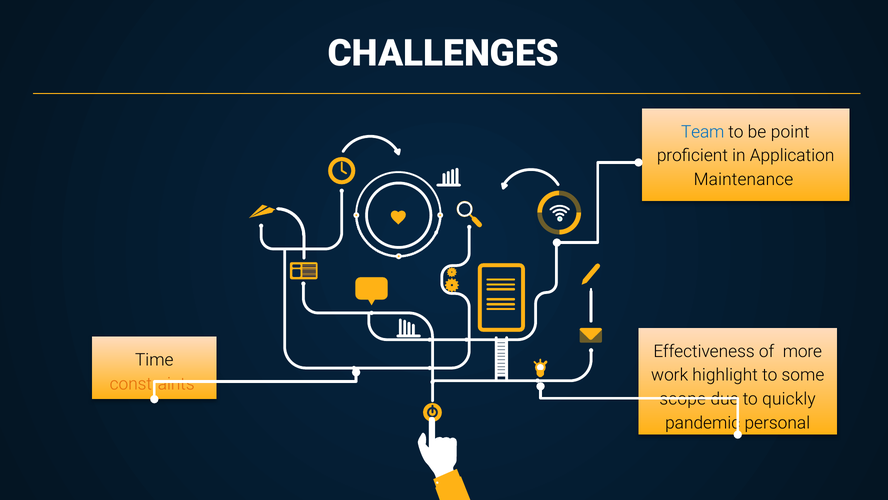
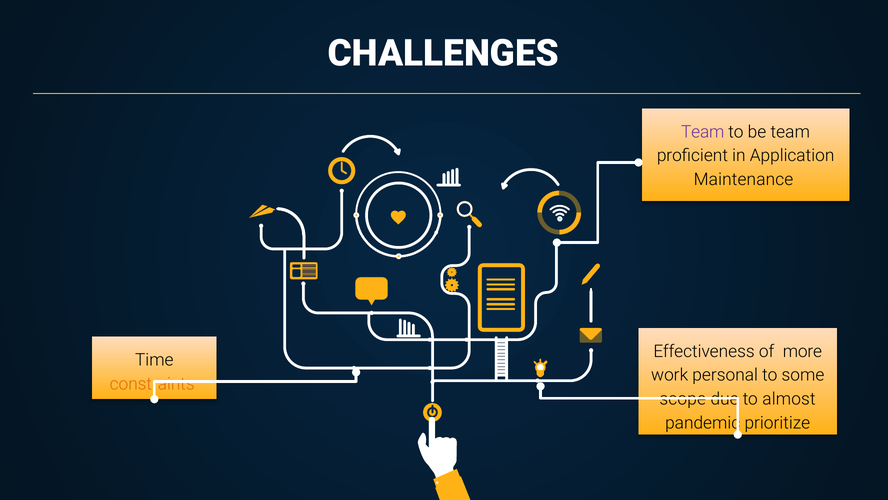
Team at (703, 132) colour: blue -> purple
be point: point -> team
highlight: highlight -> personal
quickly: quickly -> almost
personal: personal -> prioritize
